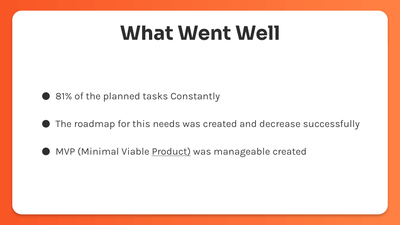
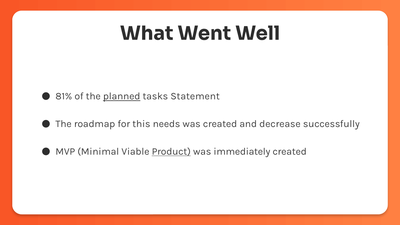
planned underline: none -> present
Constantly: Constantly -> Statement
manageable: manageable -> immediately
